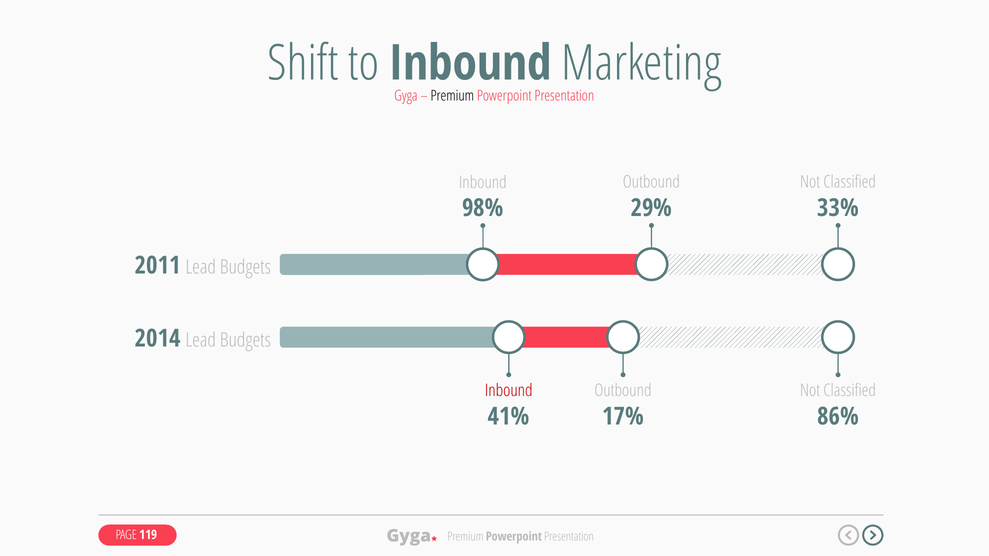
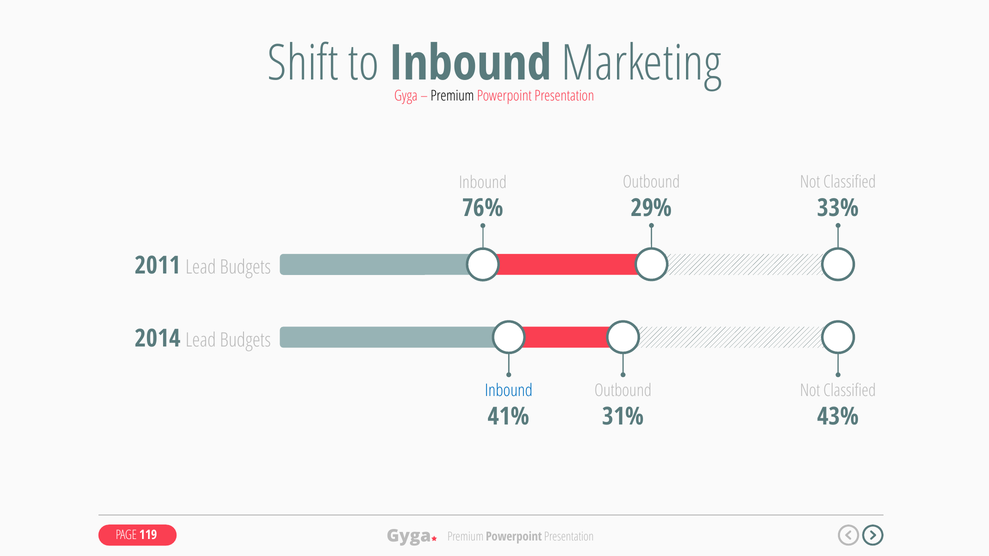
98%: 98% -> 76%
Inbound at (509, 391) colour: red -> blue
17%: 17% -> 31%
86%: 86% -> 43%
